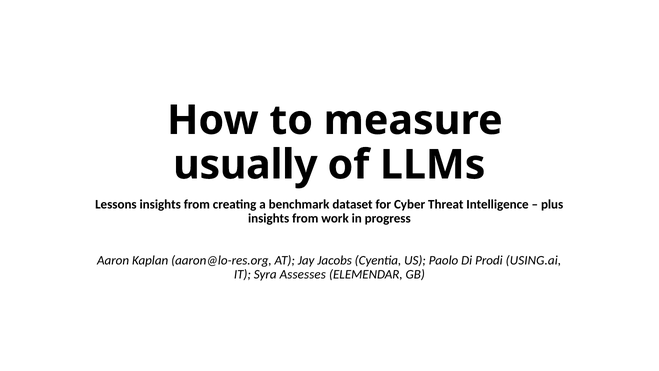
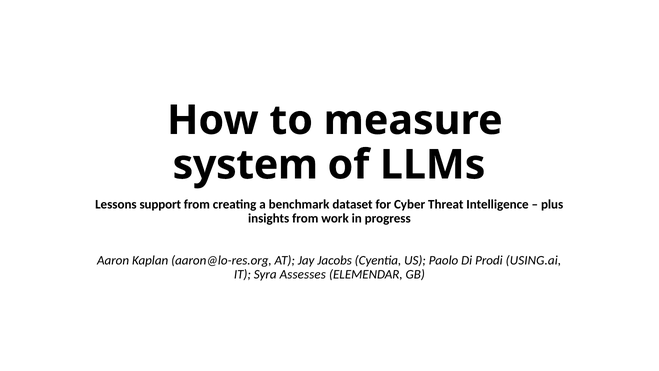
usually: usually -> system
Lessons insights: insights -> support
